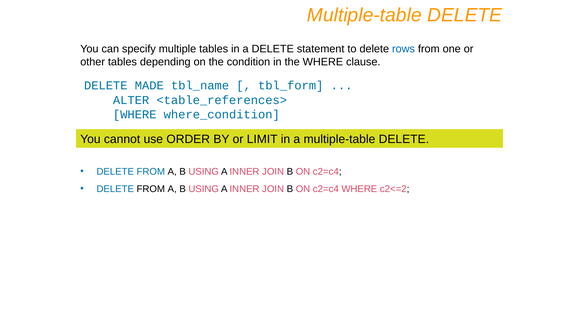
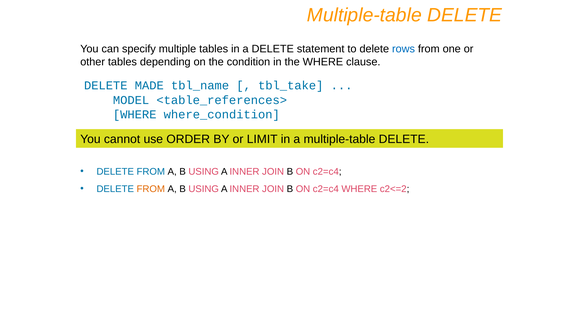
tbl_form: tbl_form -> tbl_take
ALTER: ALTER -> MODEL
FROM at (151, 189) colour: black -> orange
